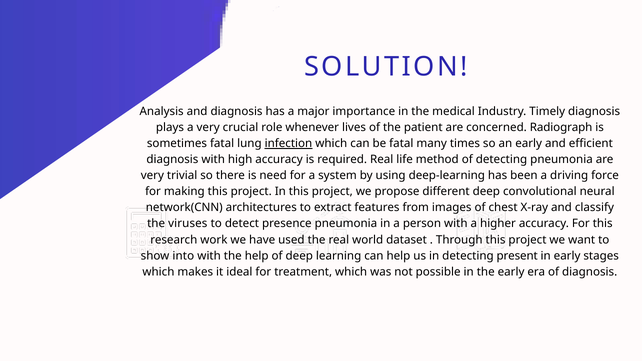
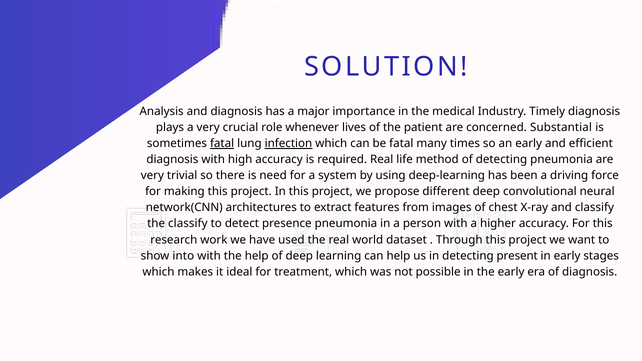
Radiograph: Radiograph -> Substantial
fatal at (222, 143) underline: none -> present
the viruses: viruses -> classify
